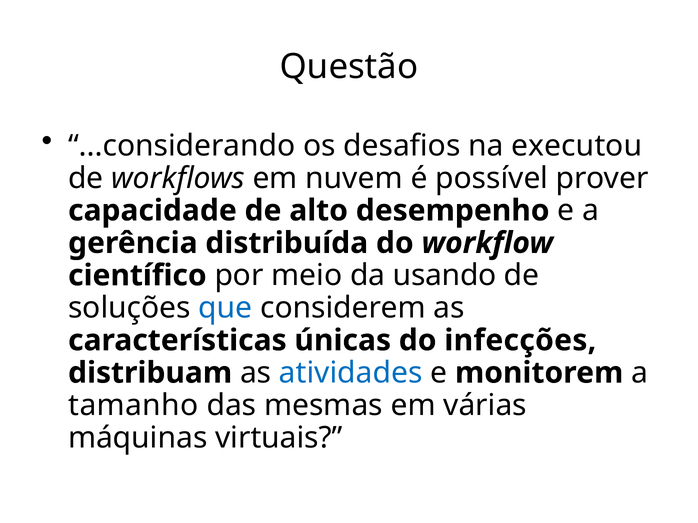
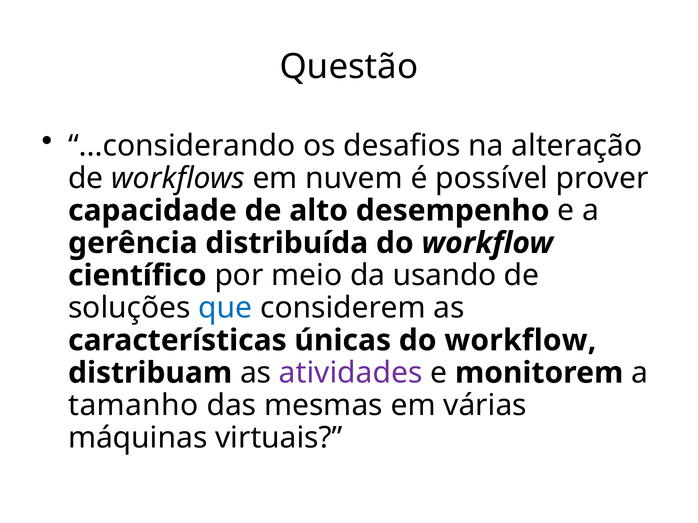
executou: executou -> alteração
únicas do infecções: infecções -> workflow
atividades colour: blue -> purple
